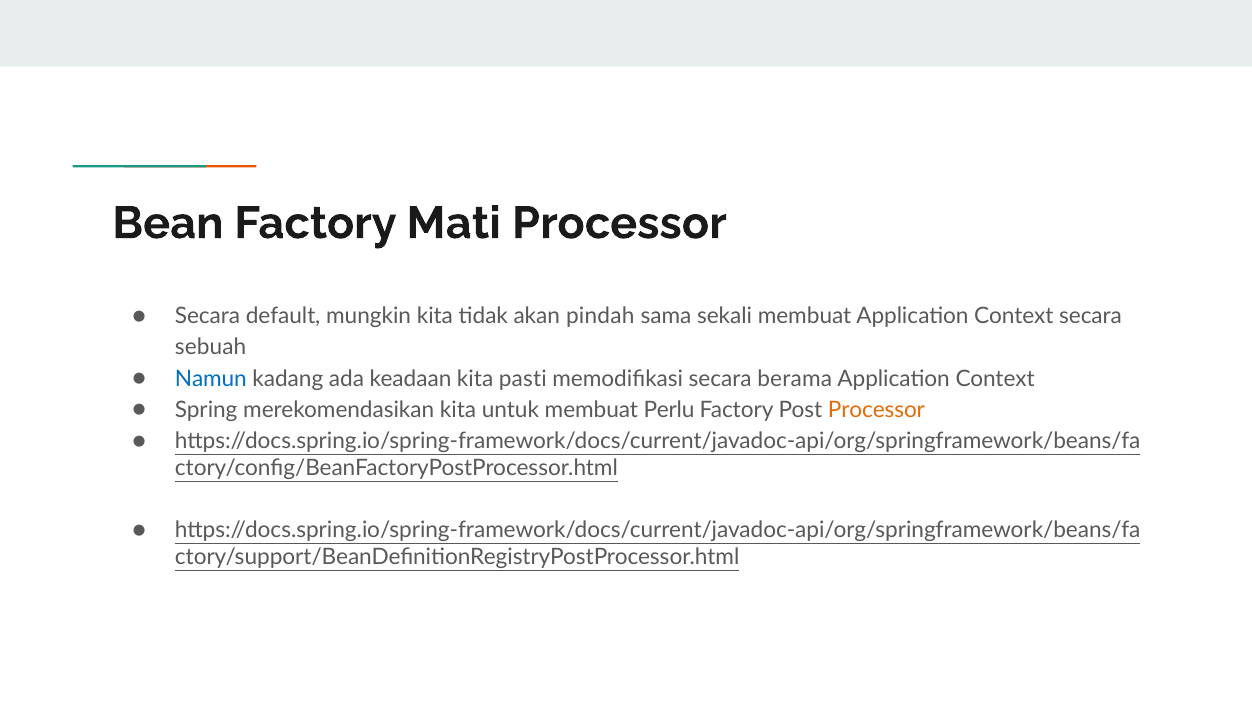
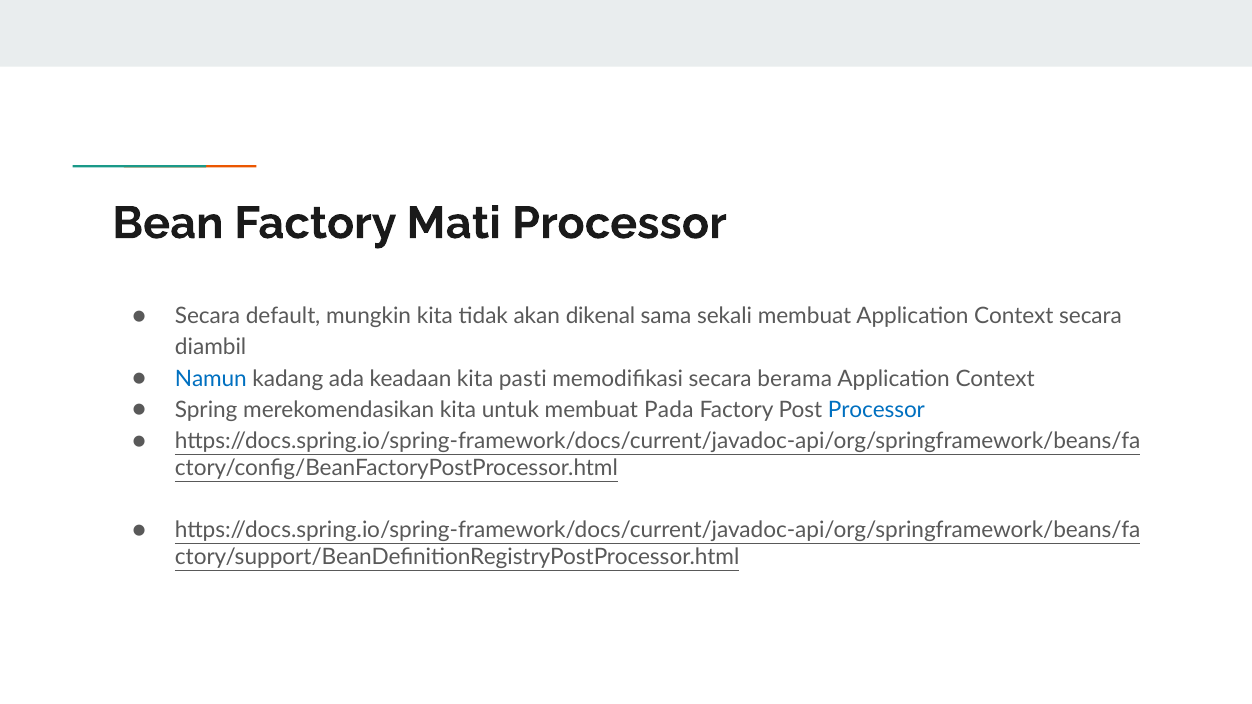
pindah: pindah -> dikenal
sebuah: sebuah -> diambil
Perlu: Perlu -> Pada
Processor at (876, 410) colour: orange -> blue
